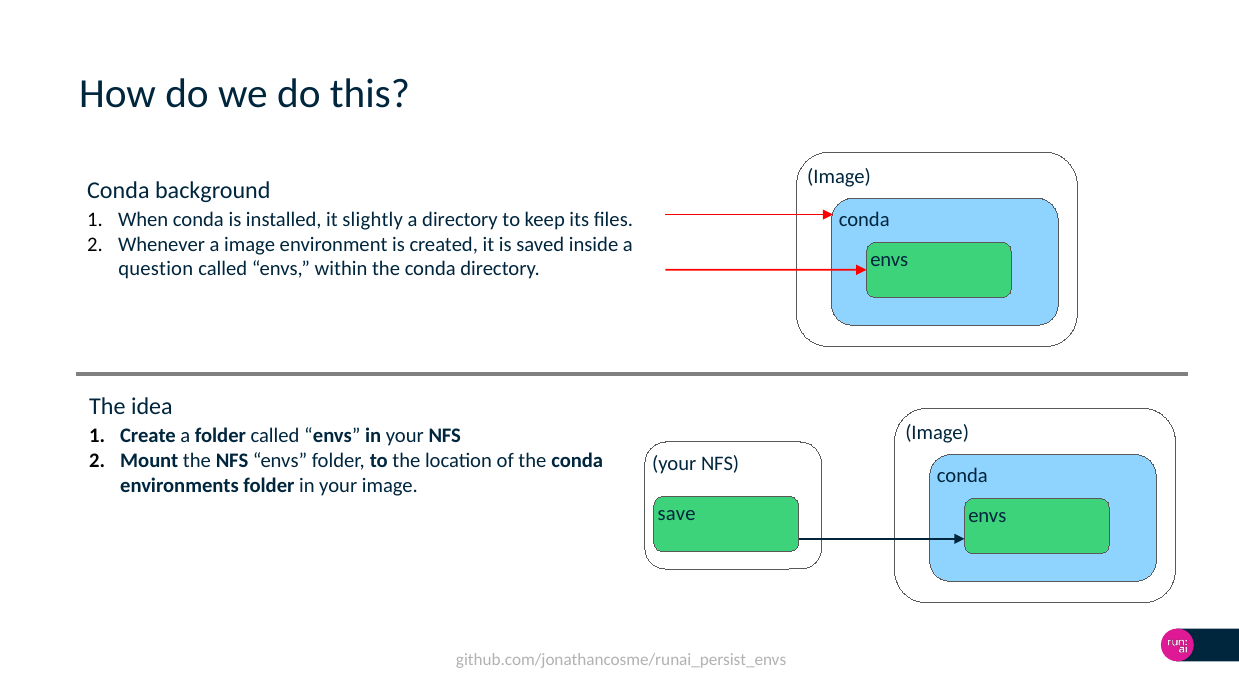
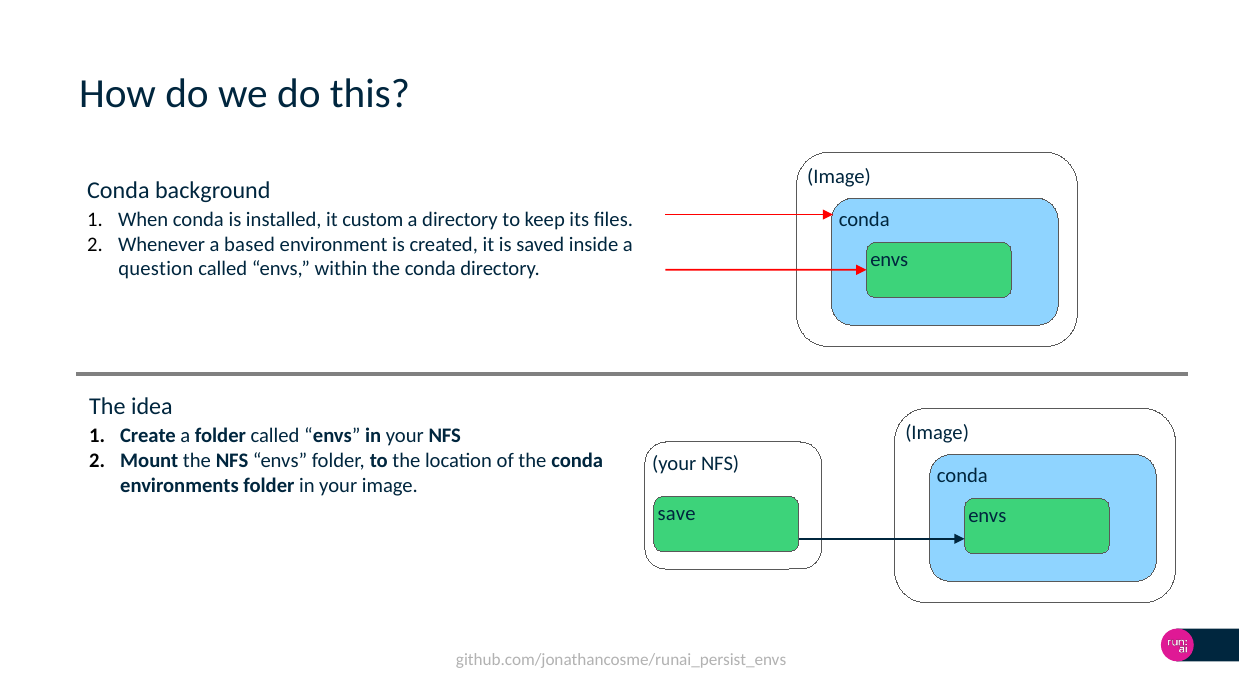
slightly: slightly -> custom
a image: image -> based
